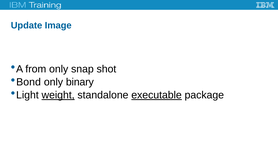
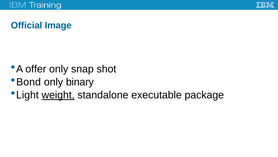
Update: Update -> Official
from: from -> offer
executable underline: present -> none
